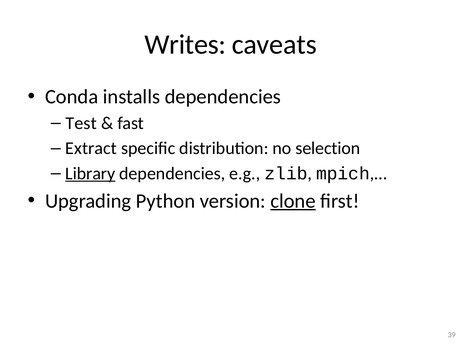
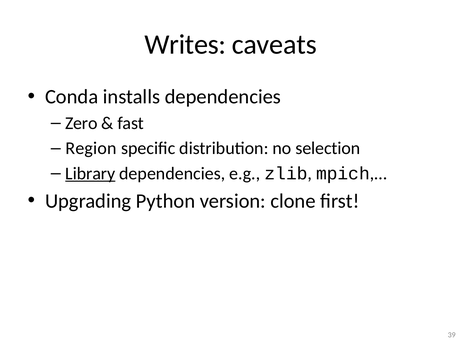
Test: Test -> Zero
Extract: Extract -> Region
clone underline: present -> none
